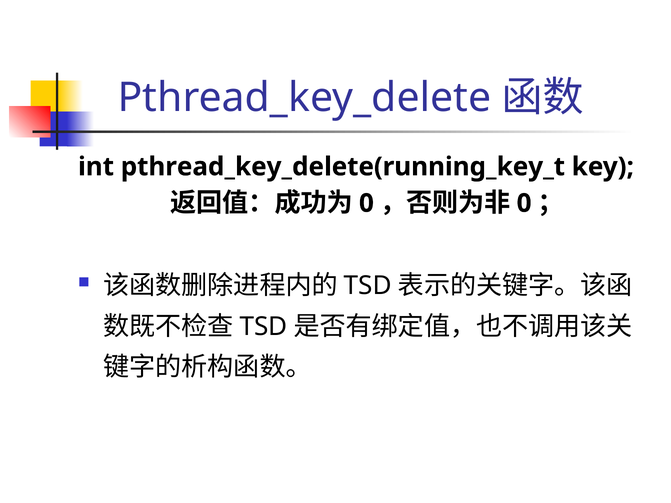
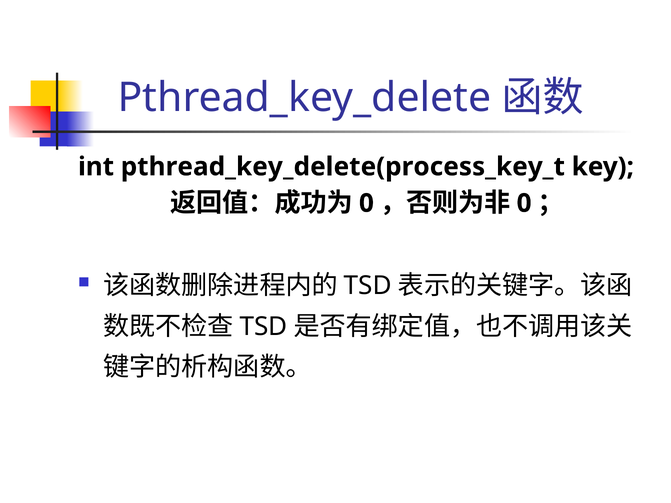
pthread_key_delete(running_key_t: pthread_key_delete(running_key_t -> pthread_key_delete(process_key_t
